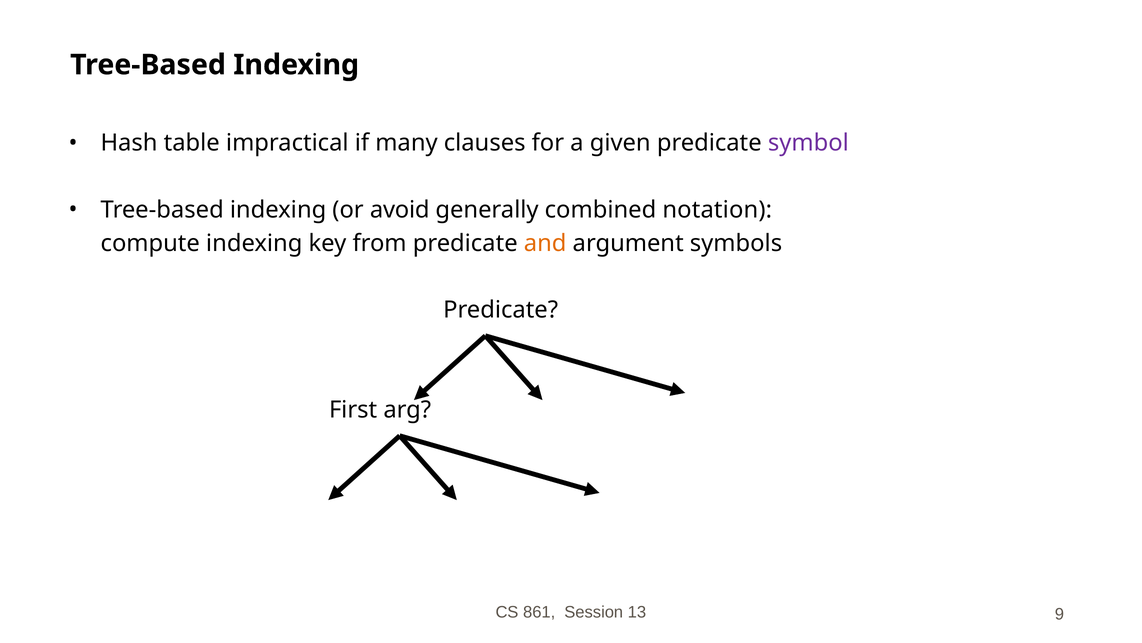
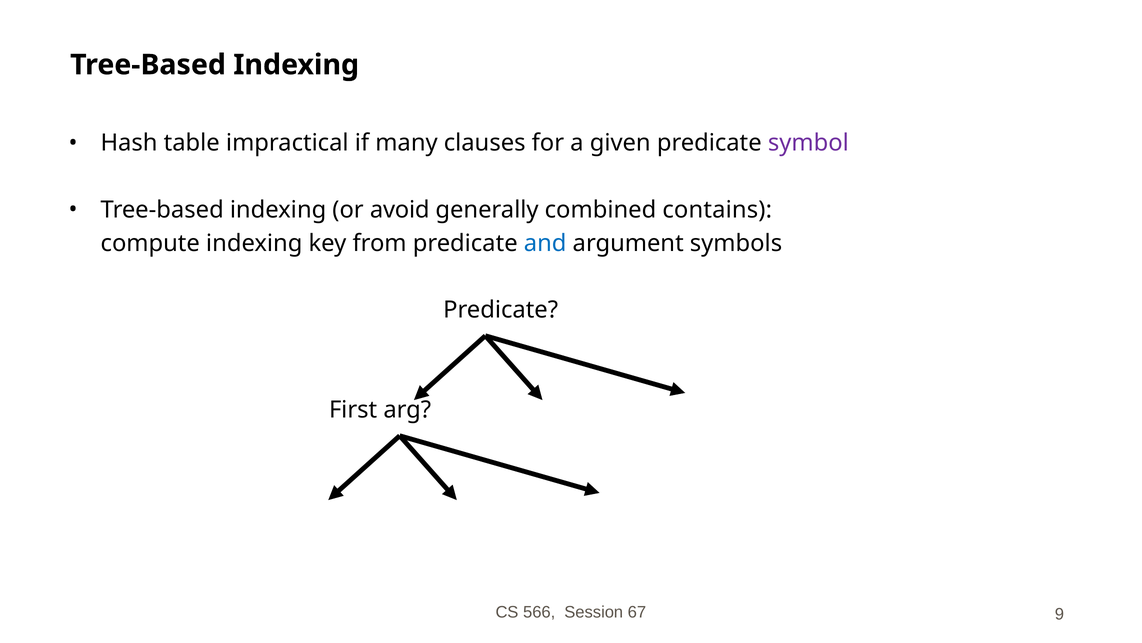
notation: notation -> contains
and colour: orange -> blue
861: 861 -> 566
13: 13 -> 67
